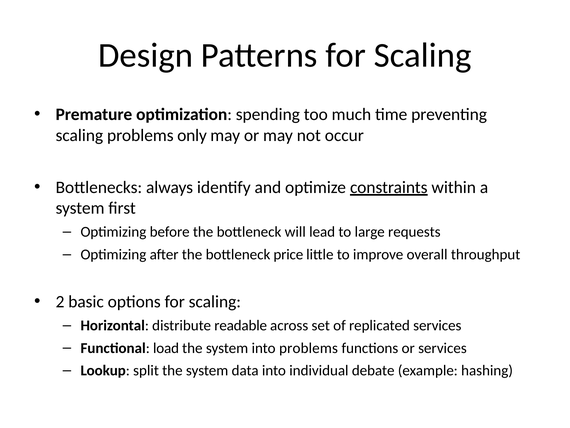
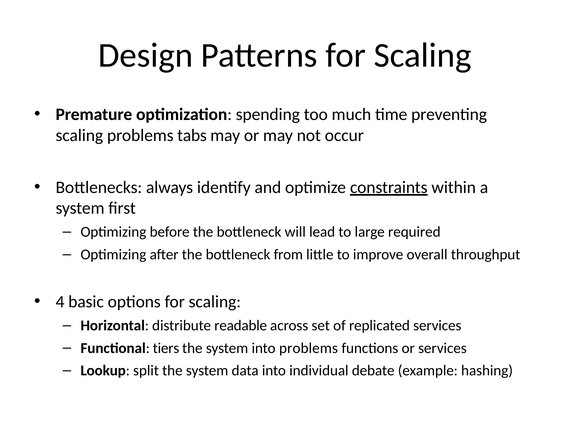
only: only -> tabs
requests: requests -> required
price: price -> from
2: 2 -> 4
load: load -> tiers
